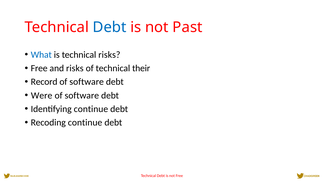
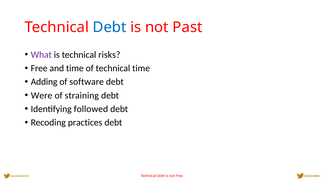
What colour: blue -> purple
and risks: risks -> time
technical their: their -> time
Record: Record -> Adding
software at (82, 96): software -> straining
Identifying continue: continue -> followed
Recoding continue: continue -> practices
